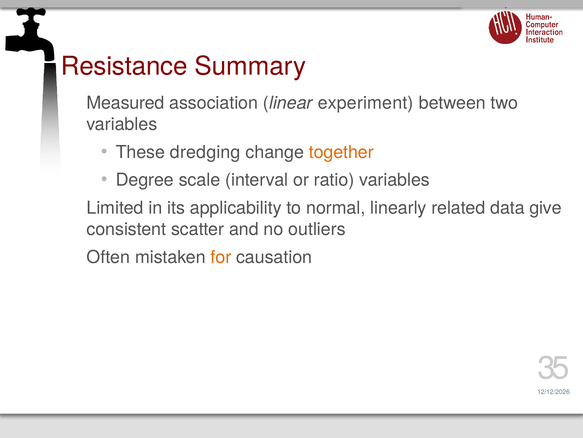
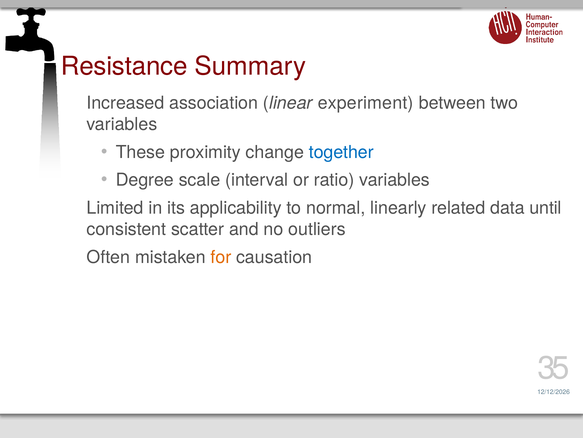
Measured: Measured -> Increased
dredging: dredging -> proximity
together colour: orange -> blue
give: give -> until
